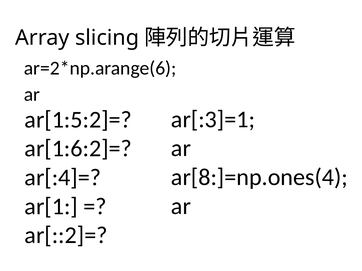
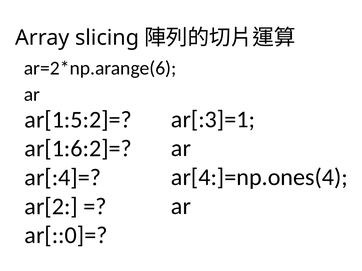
ar[8:]=np.ones(4: ar[8:]=np.ones(4 -> ar[4:]=np.ones(4
ar[1: ar[1 -> ar[2
ar[::2]=: ar[::2]= -> ar[::0]=
